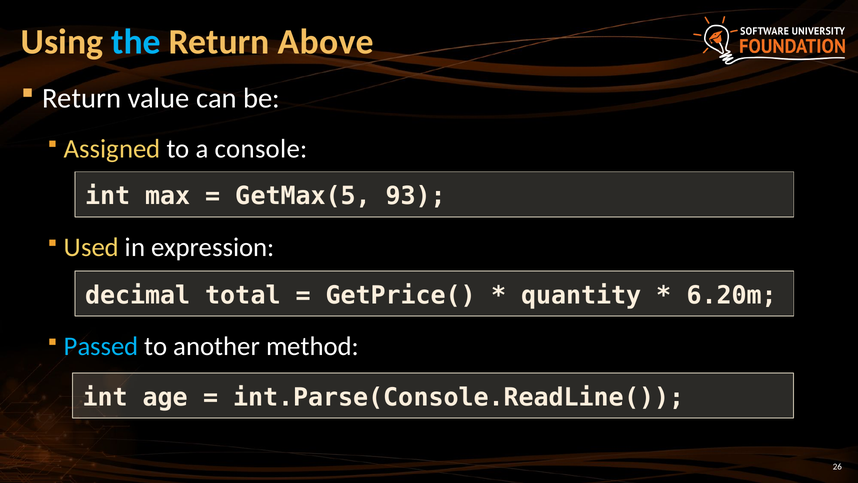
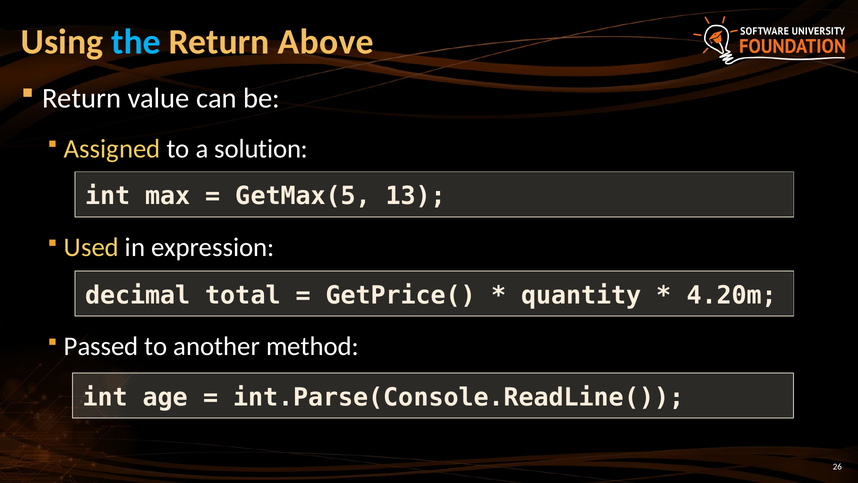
console: console -> solution
93: 93 -> 13
6.20m: 6.20m -> 4.20m
Passed colour: light blue -> white
